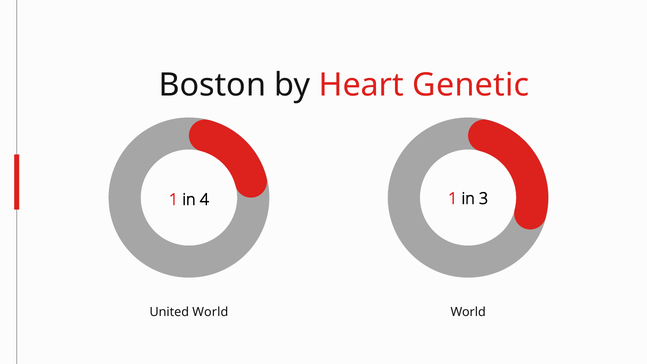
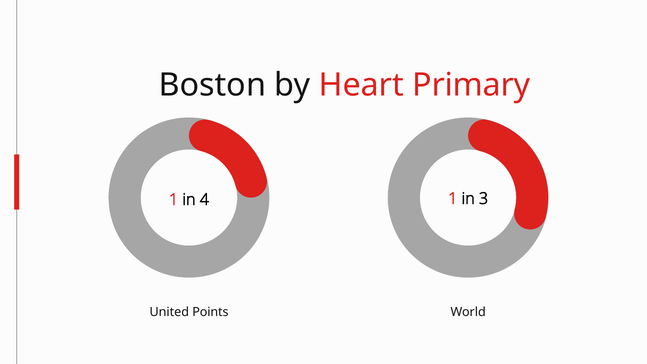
Genetic: Genetic -> Primary
United World: World -> Points
